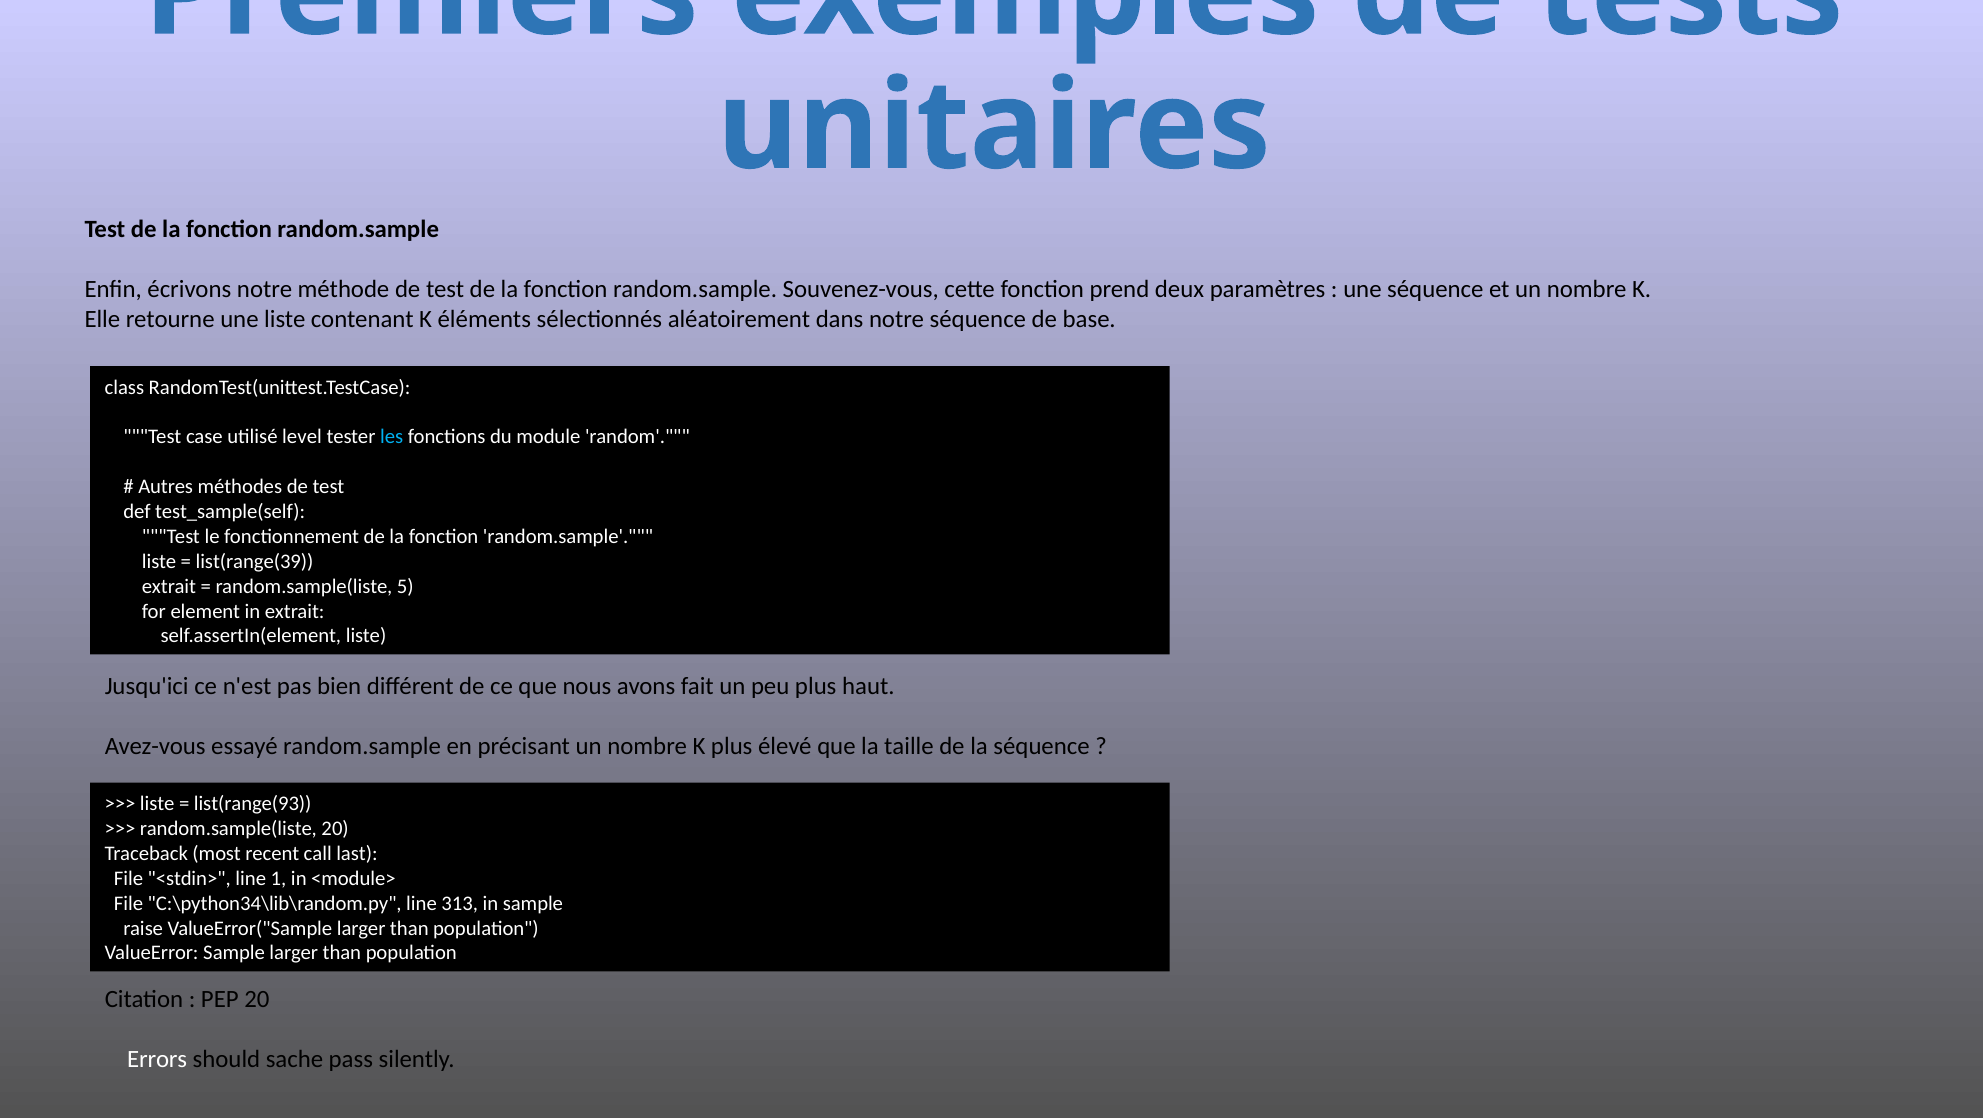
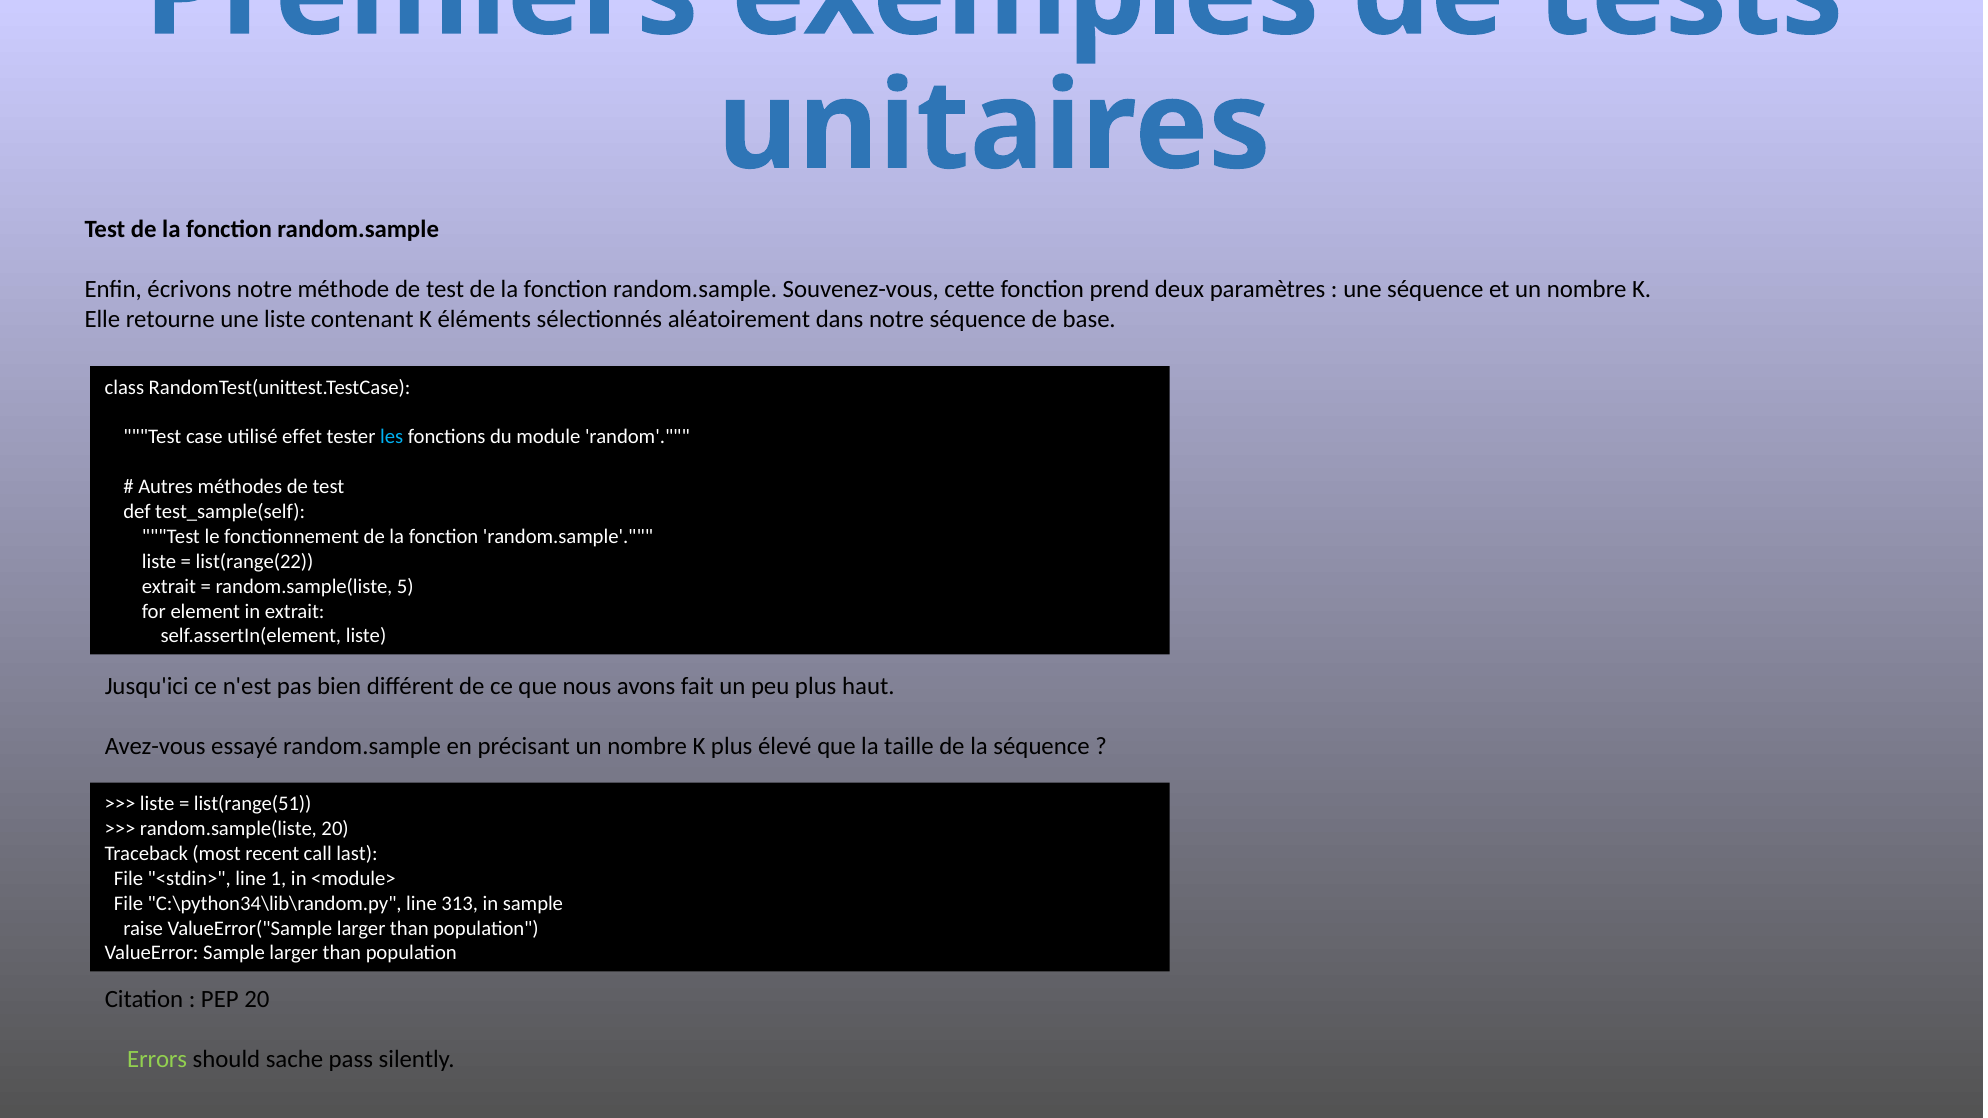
level: level -> effet
list(range(39: list(range(39 -> list(range(22
list(range(93: list(range(93 -> list(range(51
Errors colour: white -> light green
